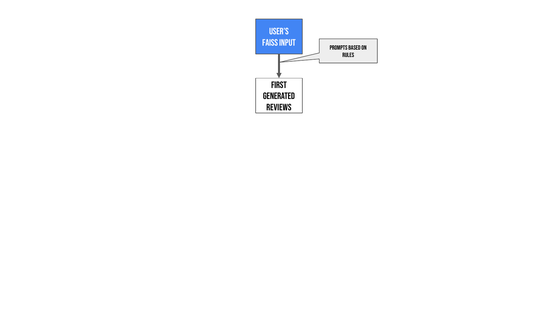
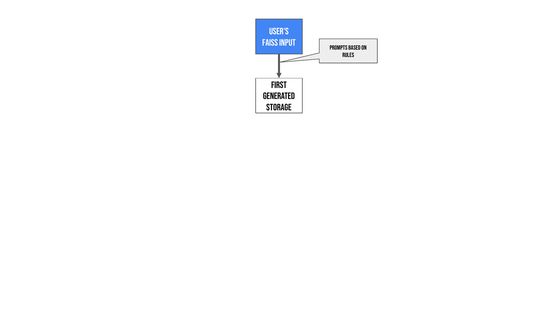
reviews: reviews -> storage
